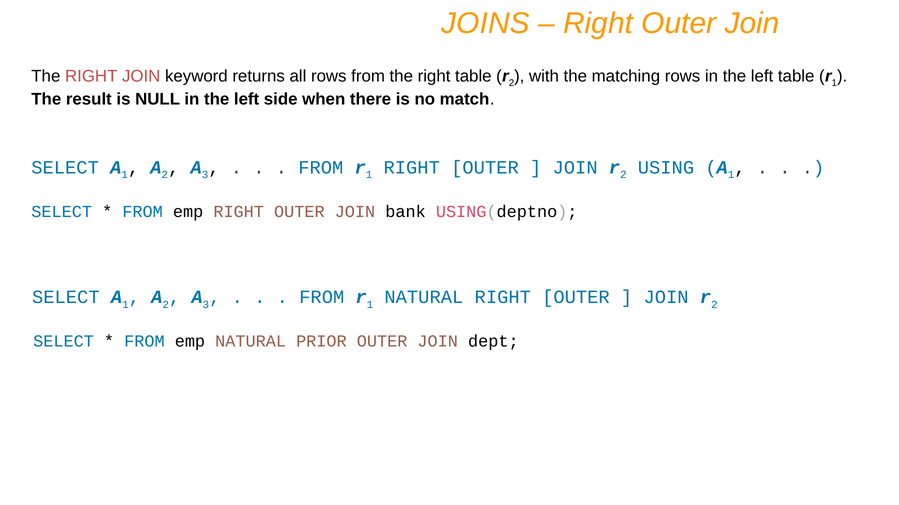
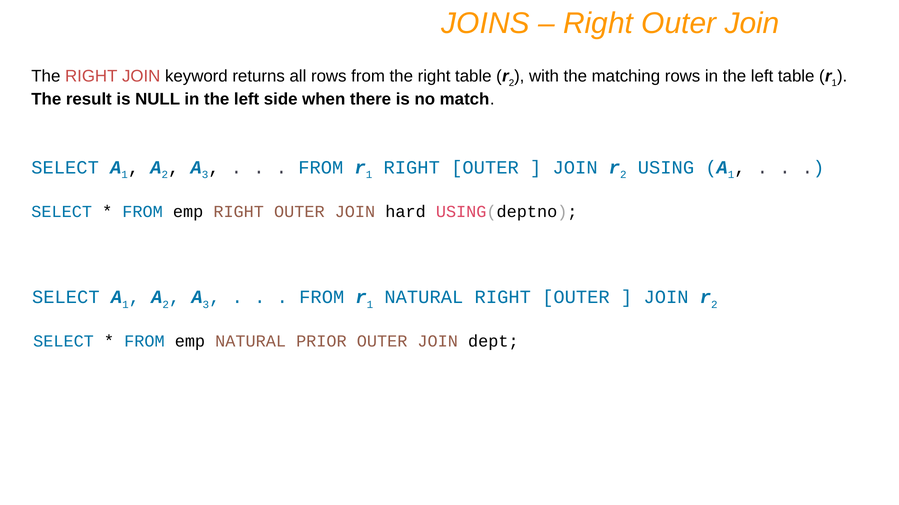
bank: bank -> hard
